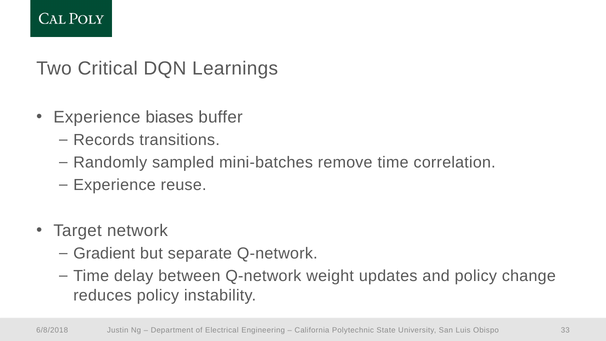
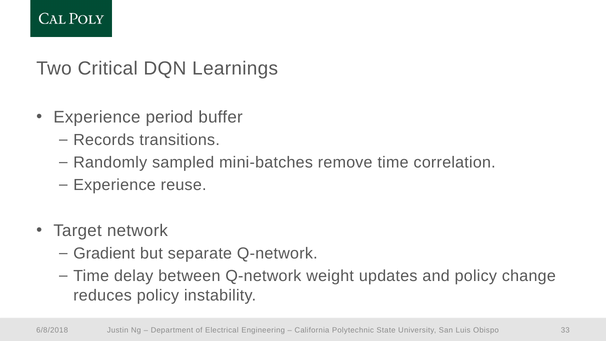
biases: biases -> period
